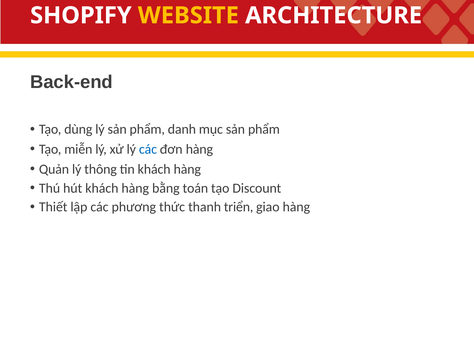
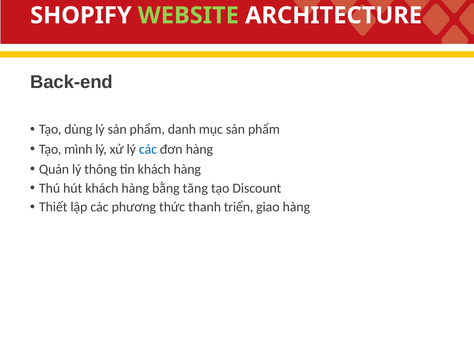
WEBSITE colour: yellow -> light green
miễn: miễn -> mình
toán: toán -> tăng
